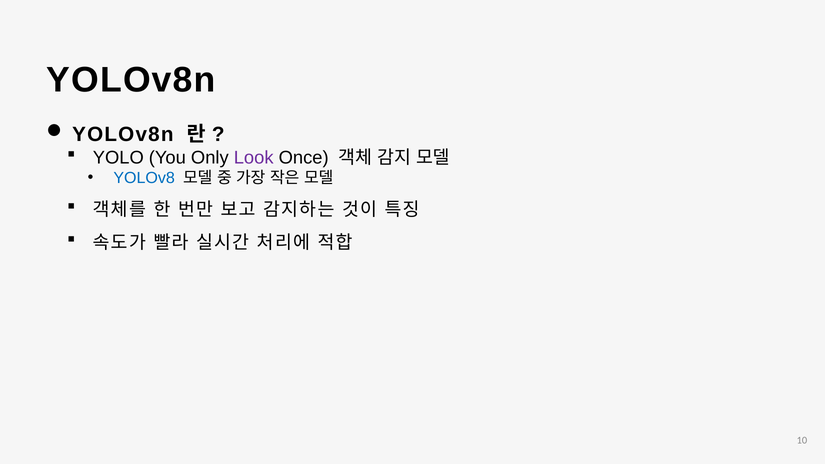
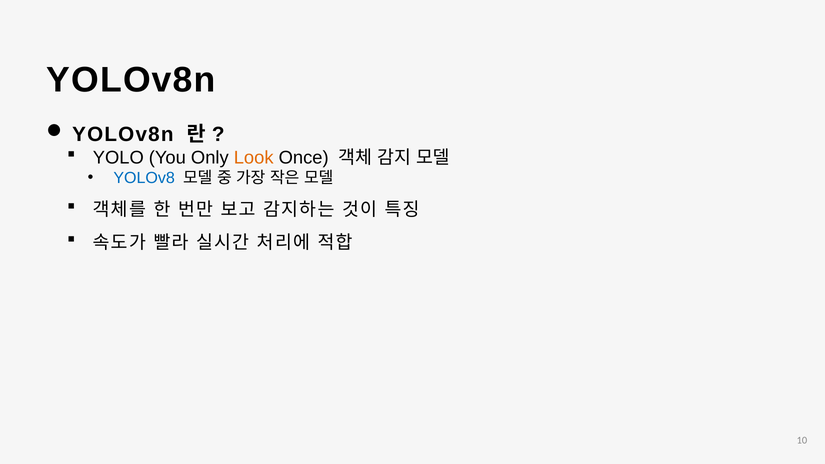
Look colour: purple -> orange
